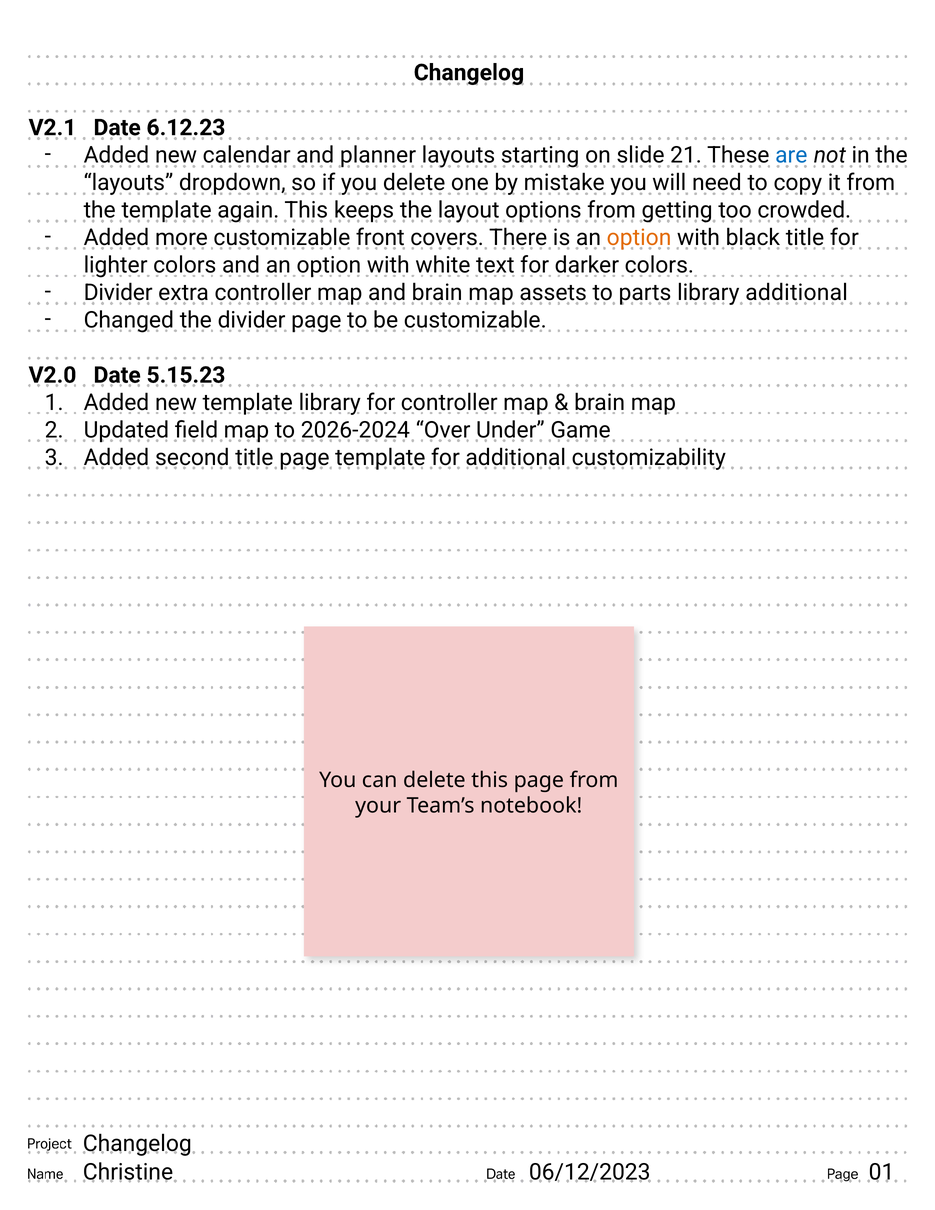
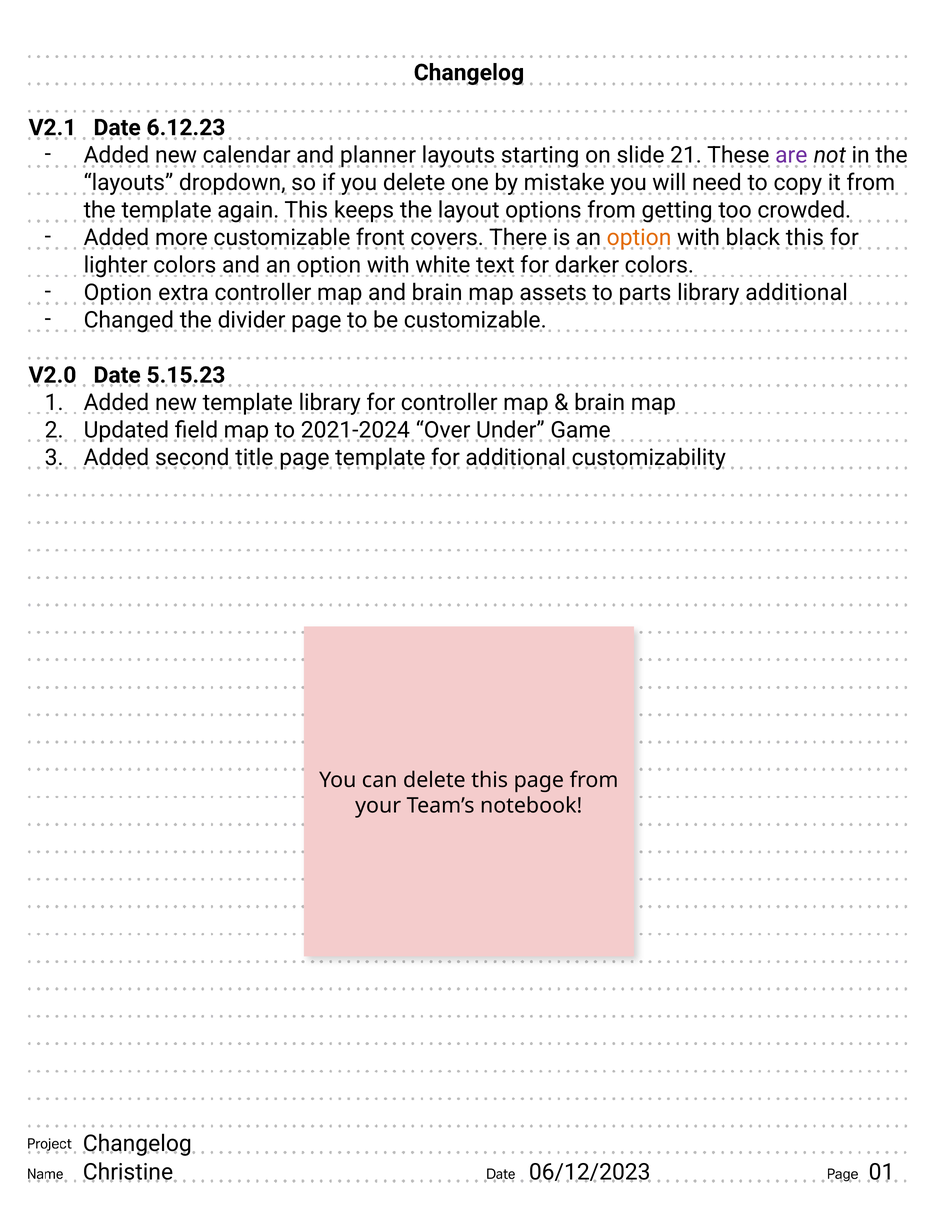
are colour: blue -> purple
black title: title -> this
Divider at (118, 293): Divider -> Option
2026-2024: 2026-2024 -> 2021-2024
